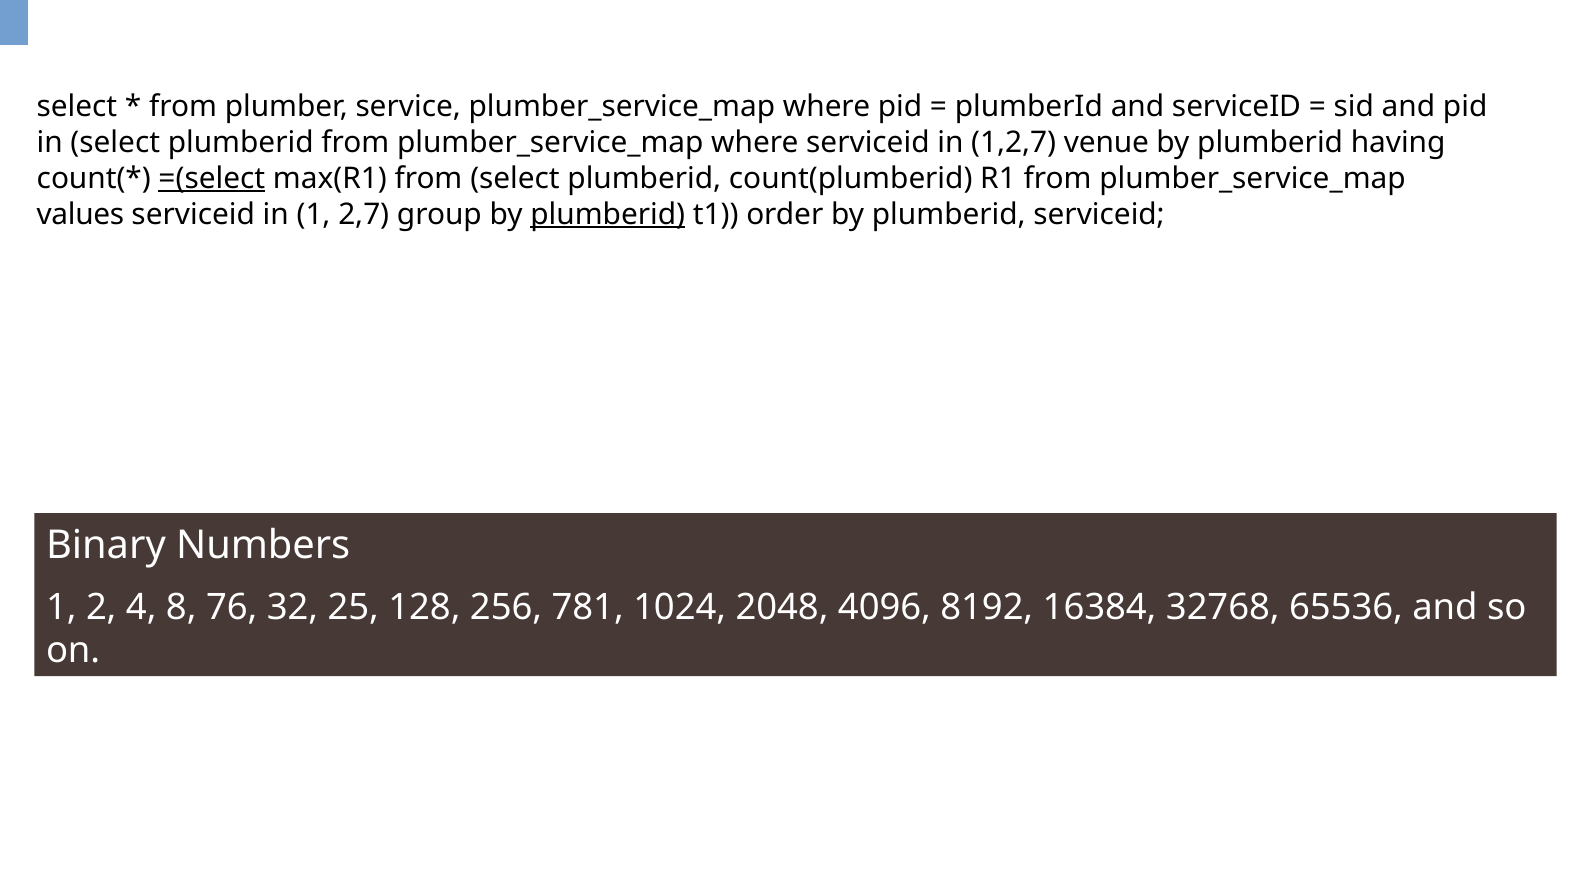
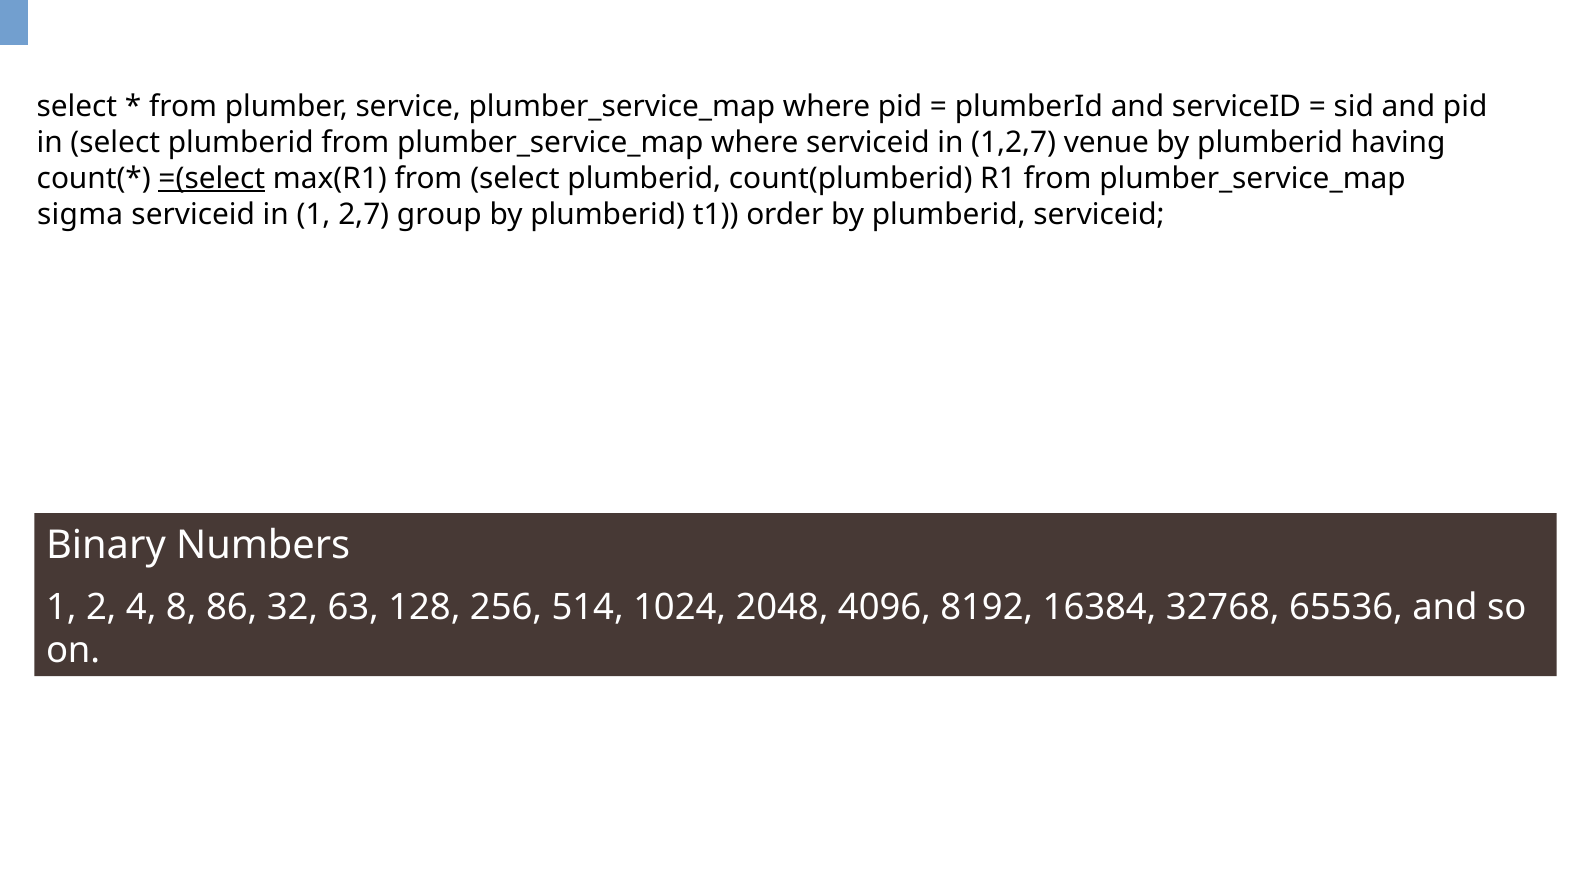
values: values -> sigma
plumberid at (608, 214) underline: present -> none
76: 76 -> 86
25: 25 -> 63
781: 781 -> 514
